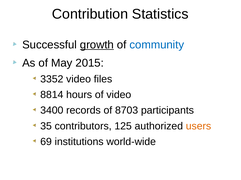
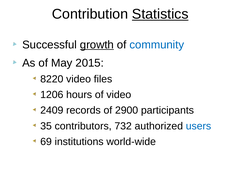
Statistics underline: none -> present
3352: 3352 -> 8220
8814: 8814 -> 1206
3400: 3400 -> 2409
8703: 8703 -> 2900
125: 125 -> 732
users colour: orange -> blue
